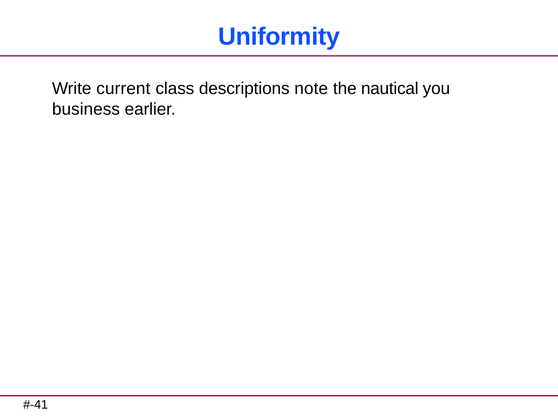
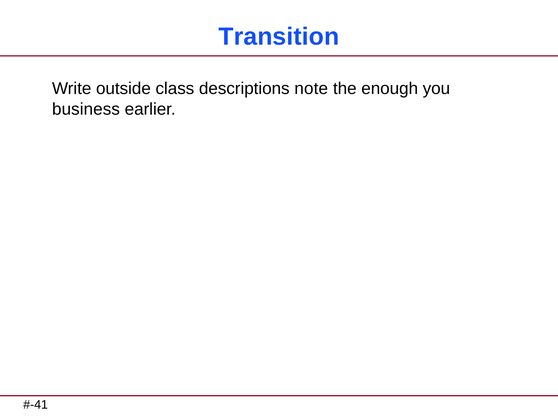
Uniformity: Uniformity -> Transition
current: current -> outside
nautical: nautical -> enough
